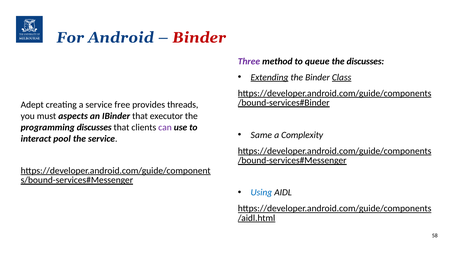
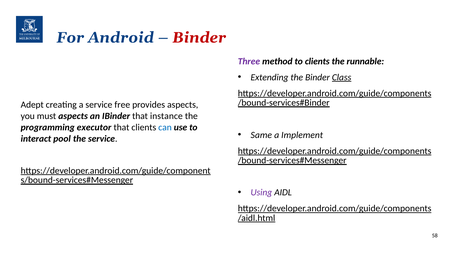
to queue: queue -> clients
the discusses: discusses -> runnable
Extending underline: present -> none
provides threads: threads -> aspects
executor: executor -> instance
programming discusses: discusses -> executor
can colour: purple -> blue
Complexity: Complexity -> Implement
Using colour: blue -> purple
